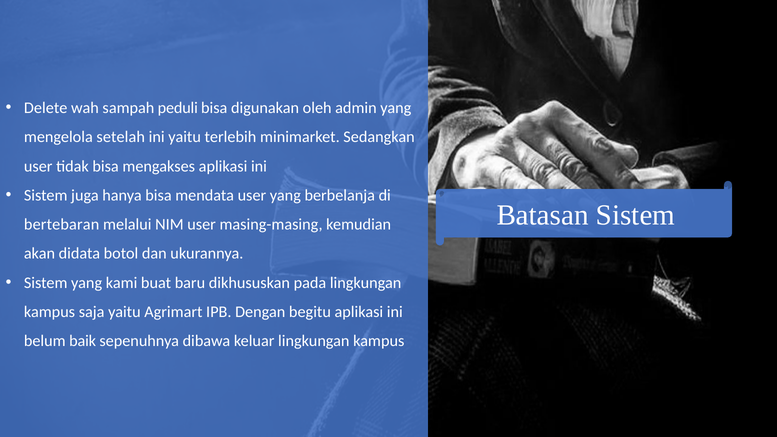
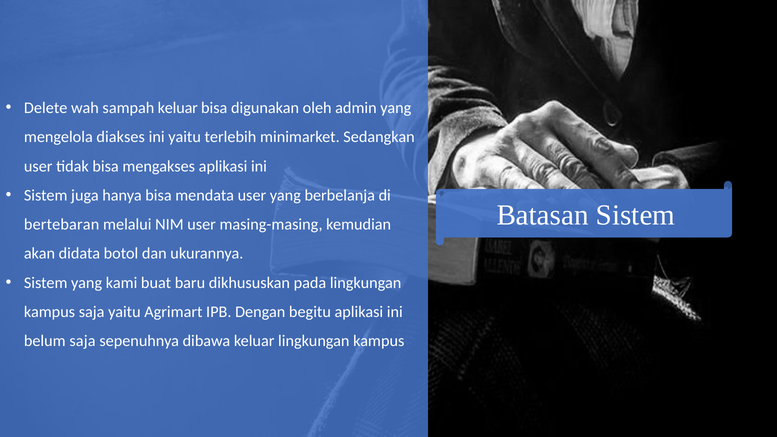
sampah peduli: peduli -> keluar
setelah: setelah -> diakses
belum baik: baik -> saja
